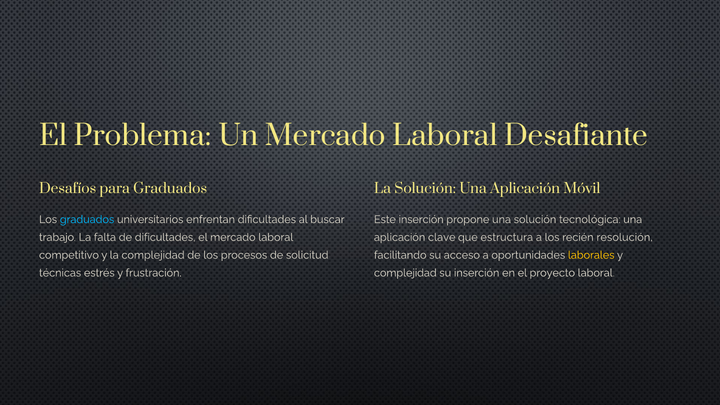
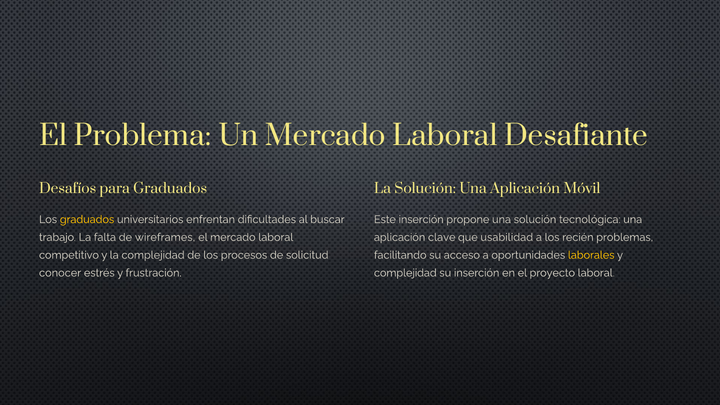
graduados at (87, 219) colour: light blue -> yellow
de dificultades: dificultades -> wireframes
estructura: estructura -> usabilidad
resolución: resolución -> problemas
técnicas: técnicas -> conocer
